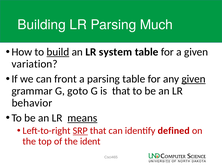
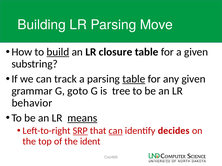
Much: Much -> Move
system: system -> closure
variation: variation -> substring
front: front -> track
table at (134, 79) underline: none -> present
given at (194, 79) underline: present -> none
is that: that -> tree
can at (116, 131) underline: none -> present
defined: defined -> decides
